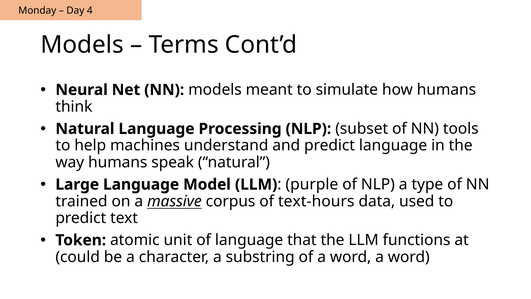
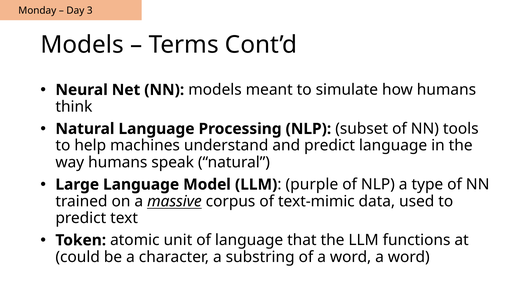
4: 4 -> 3
text-hours: text-hours -> text-mimic
